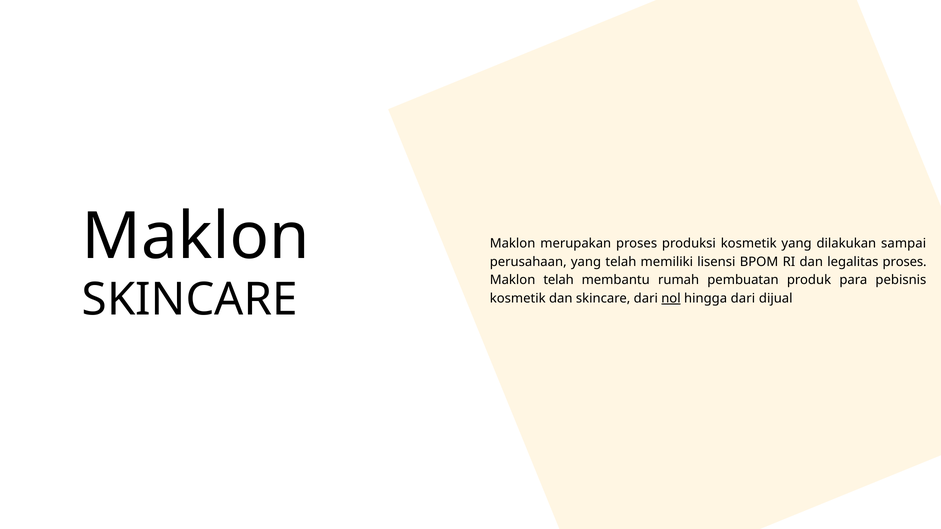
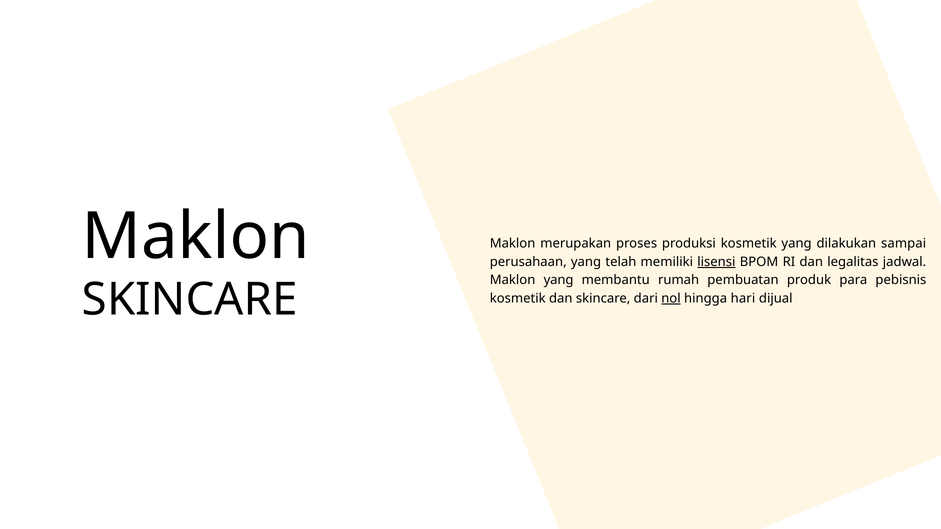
lisensi underline: none -> present
legalitas proses: proses -> jadwal
Maklon telah: telah -> yang
hingga dari: dari -> hari
